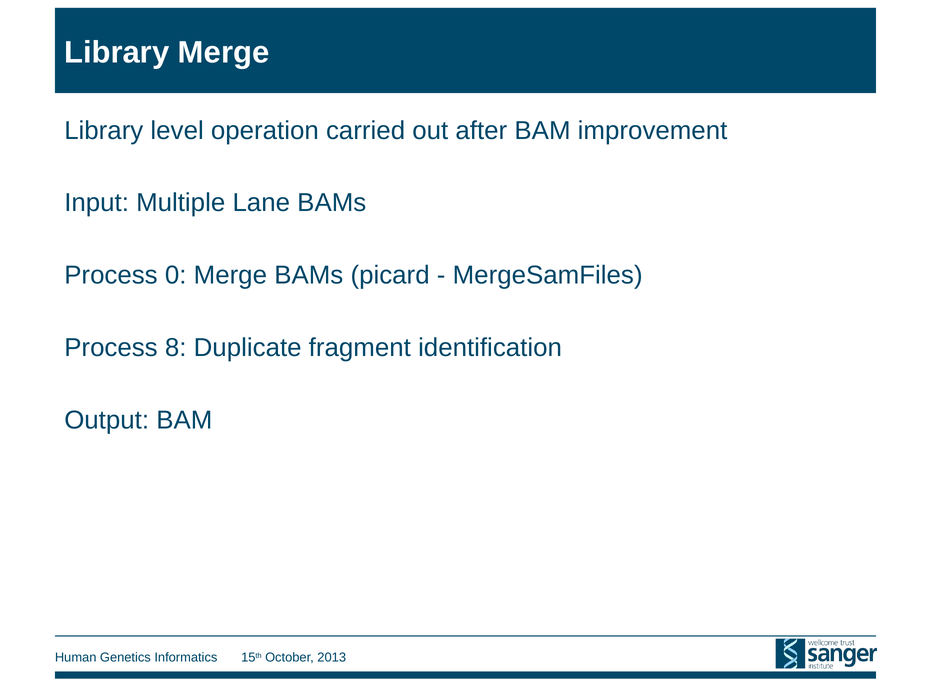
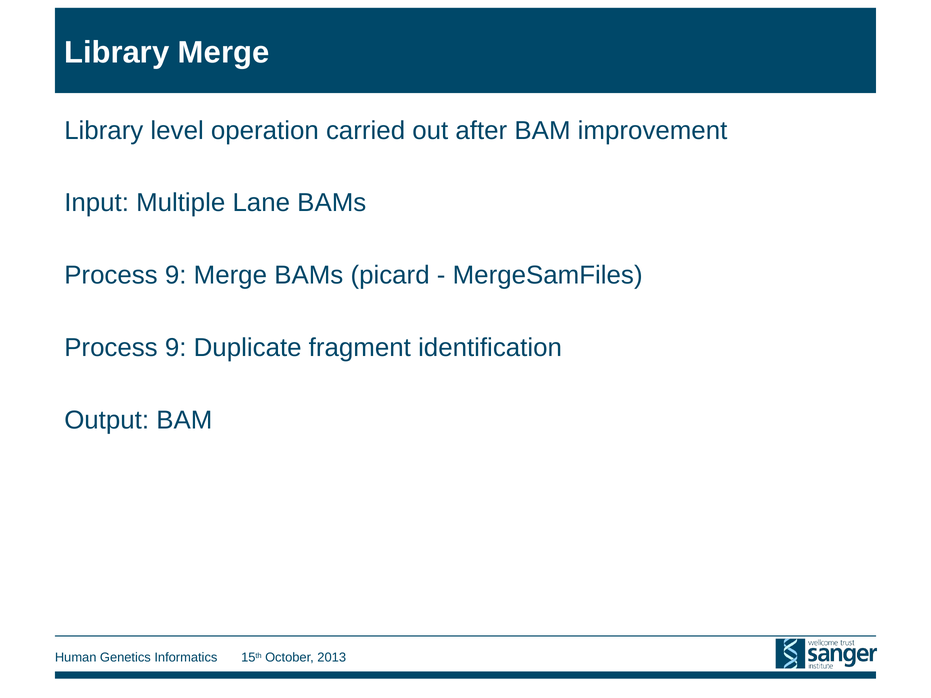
0 at (176, 275): 0 -> 9
8 at (176, 348): 8 -> 9
